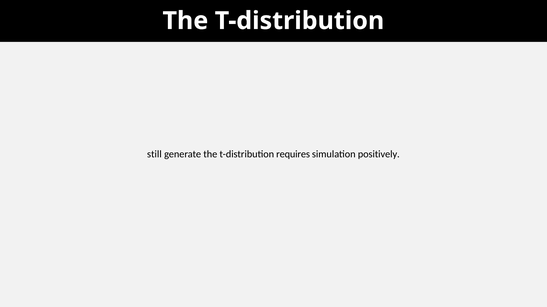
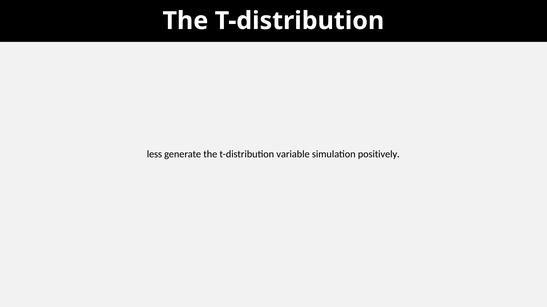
still: still -> less
requires: requires -> variable
